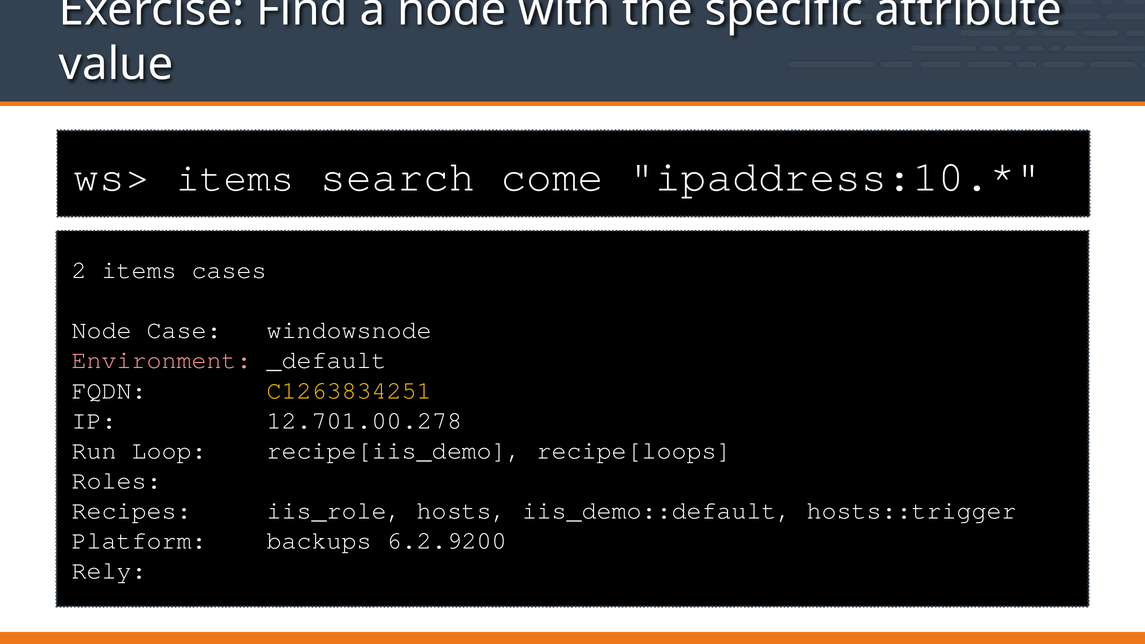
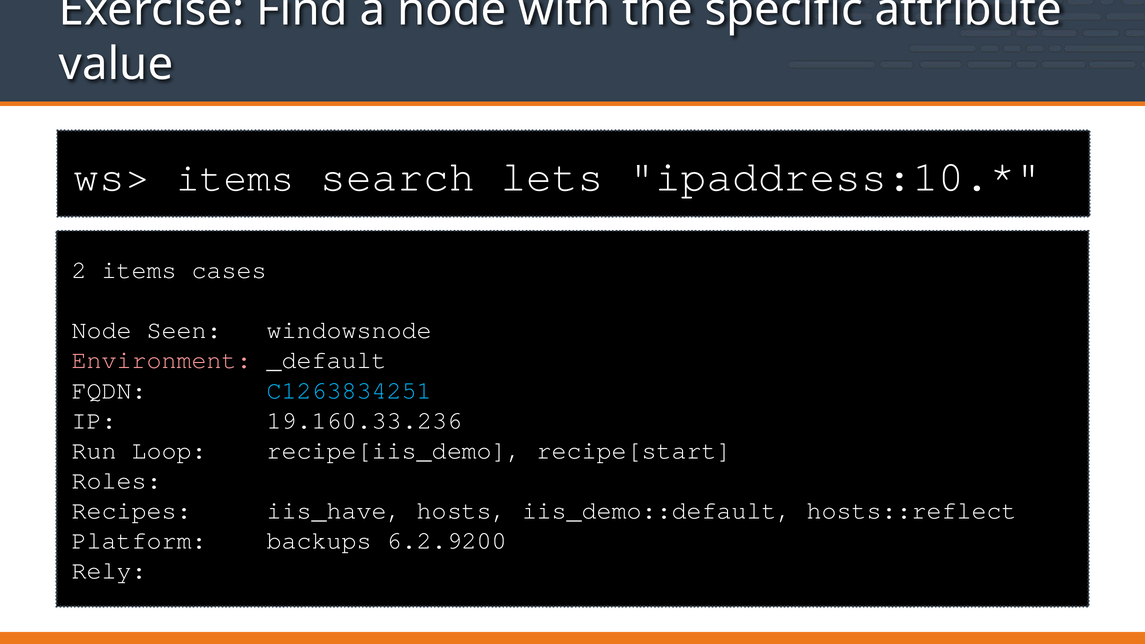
come: come -> lets
Case: Case -> Seen
C1263834251 colour: yellow -> light blue
12.701.00.278: 12.701.00.278 -> 19.160.33.236
recipe[loops: recipe[loops -> recipe[start
iis_role: iis_role -> iis_have
hosts::trigger: hosts::trigger -> hosts::reflect
